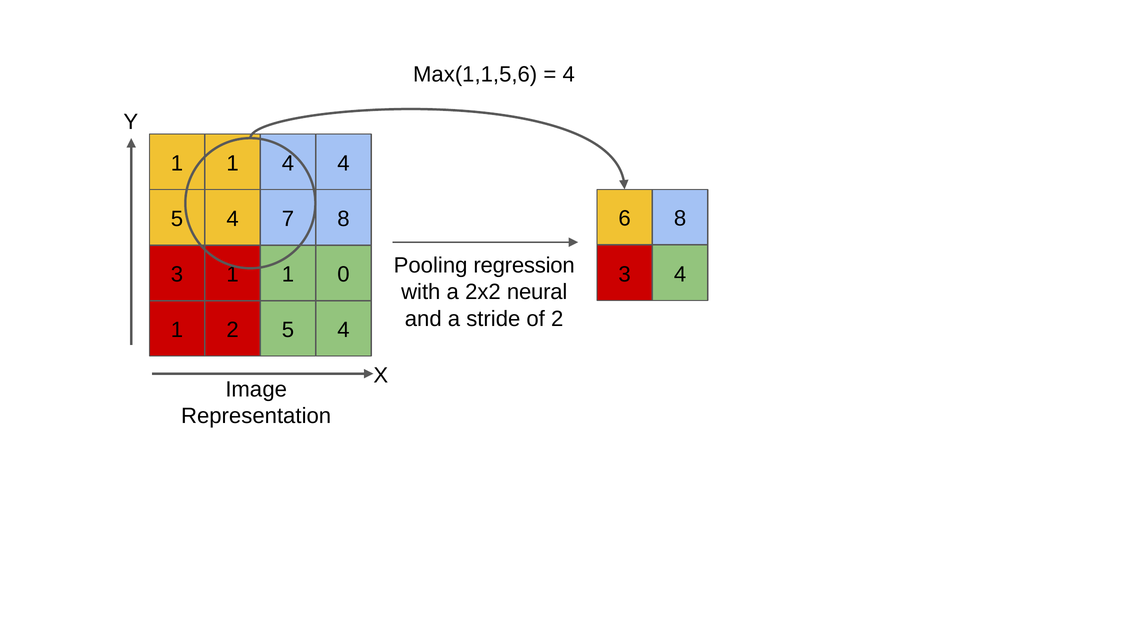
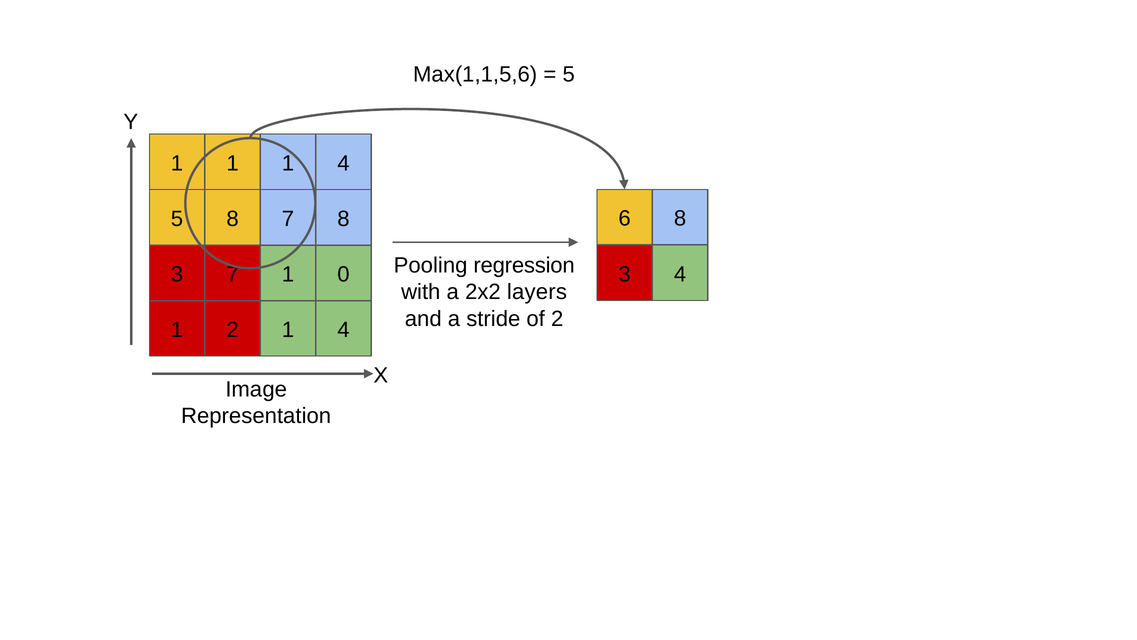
4 at (569, 75): 4 -> 5
1 1 4: 4 -> 1
4 at (233, 219): 4 -> 8
3 1: 1 -> 7
neural: neural -> layers
2 5: 5 -> 1
